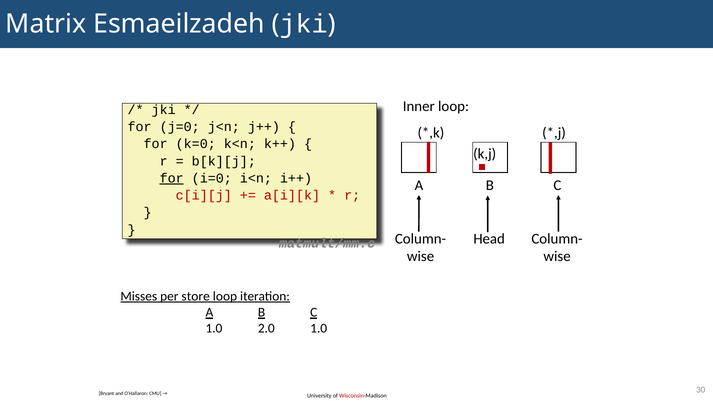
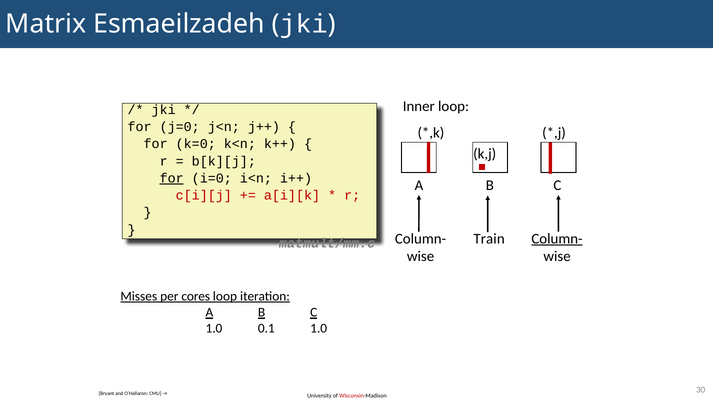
Head: Head -> Train
Column- at (557, 239) underline: none -> present
store: store -> cores
2.0: 2.0 -> 0.1
